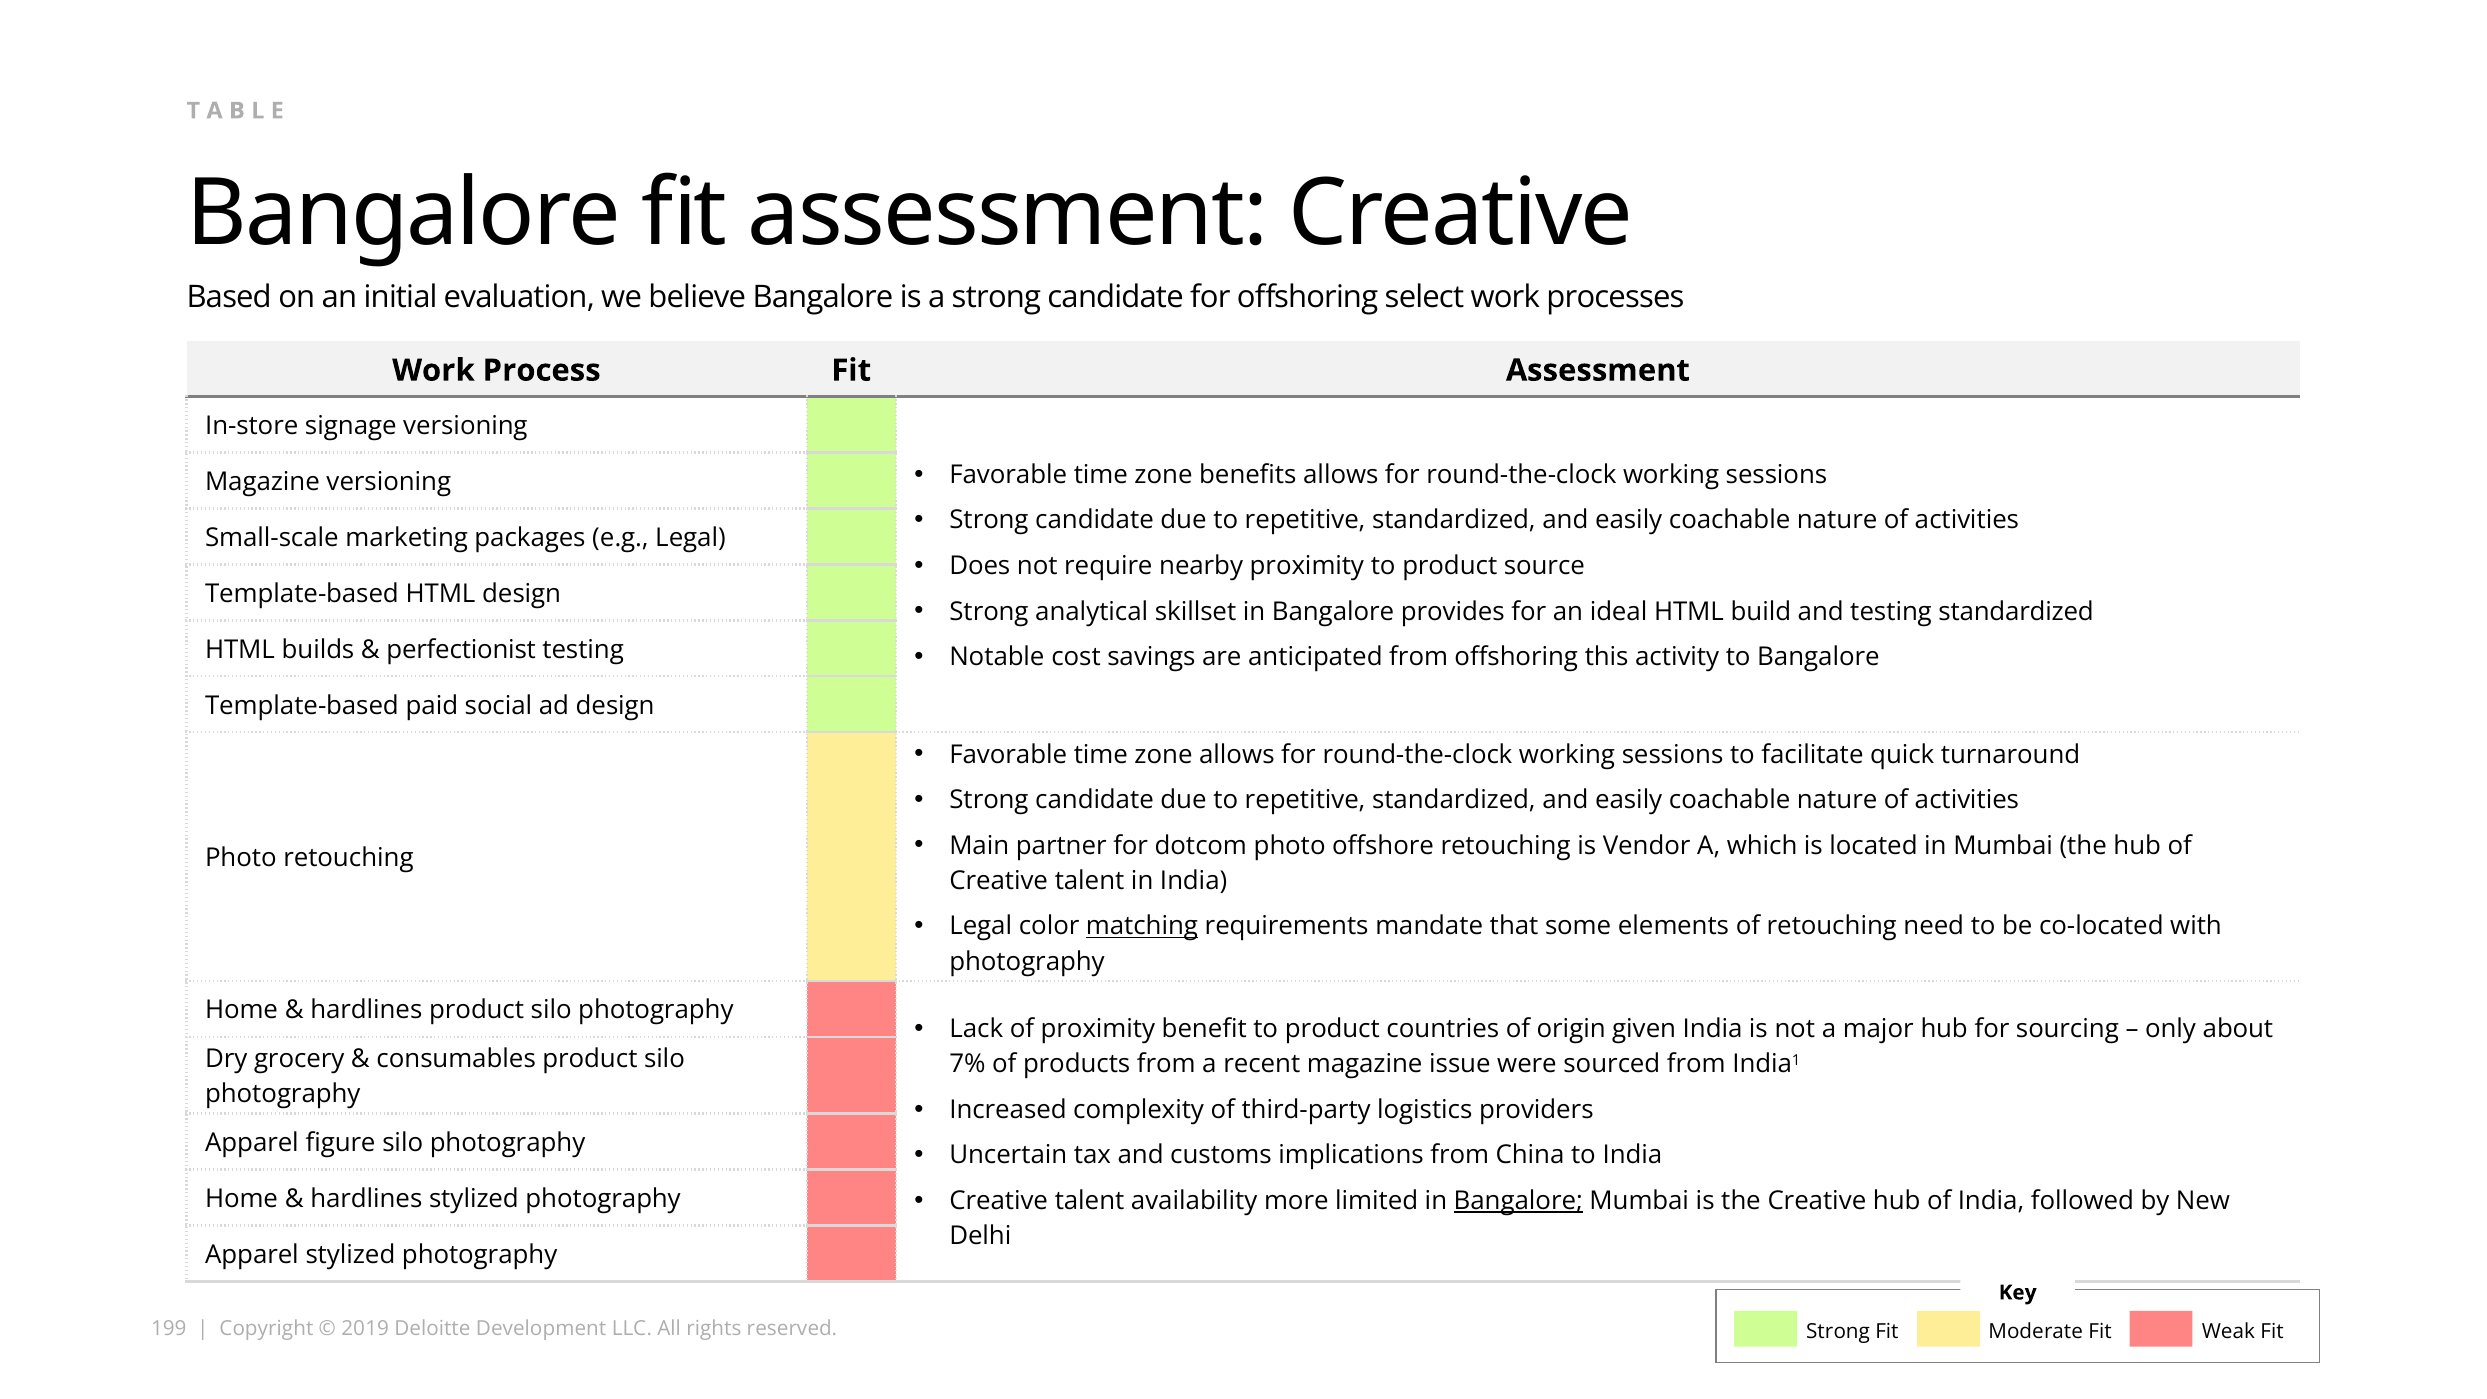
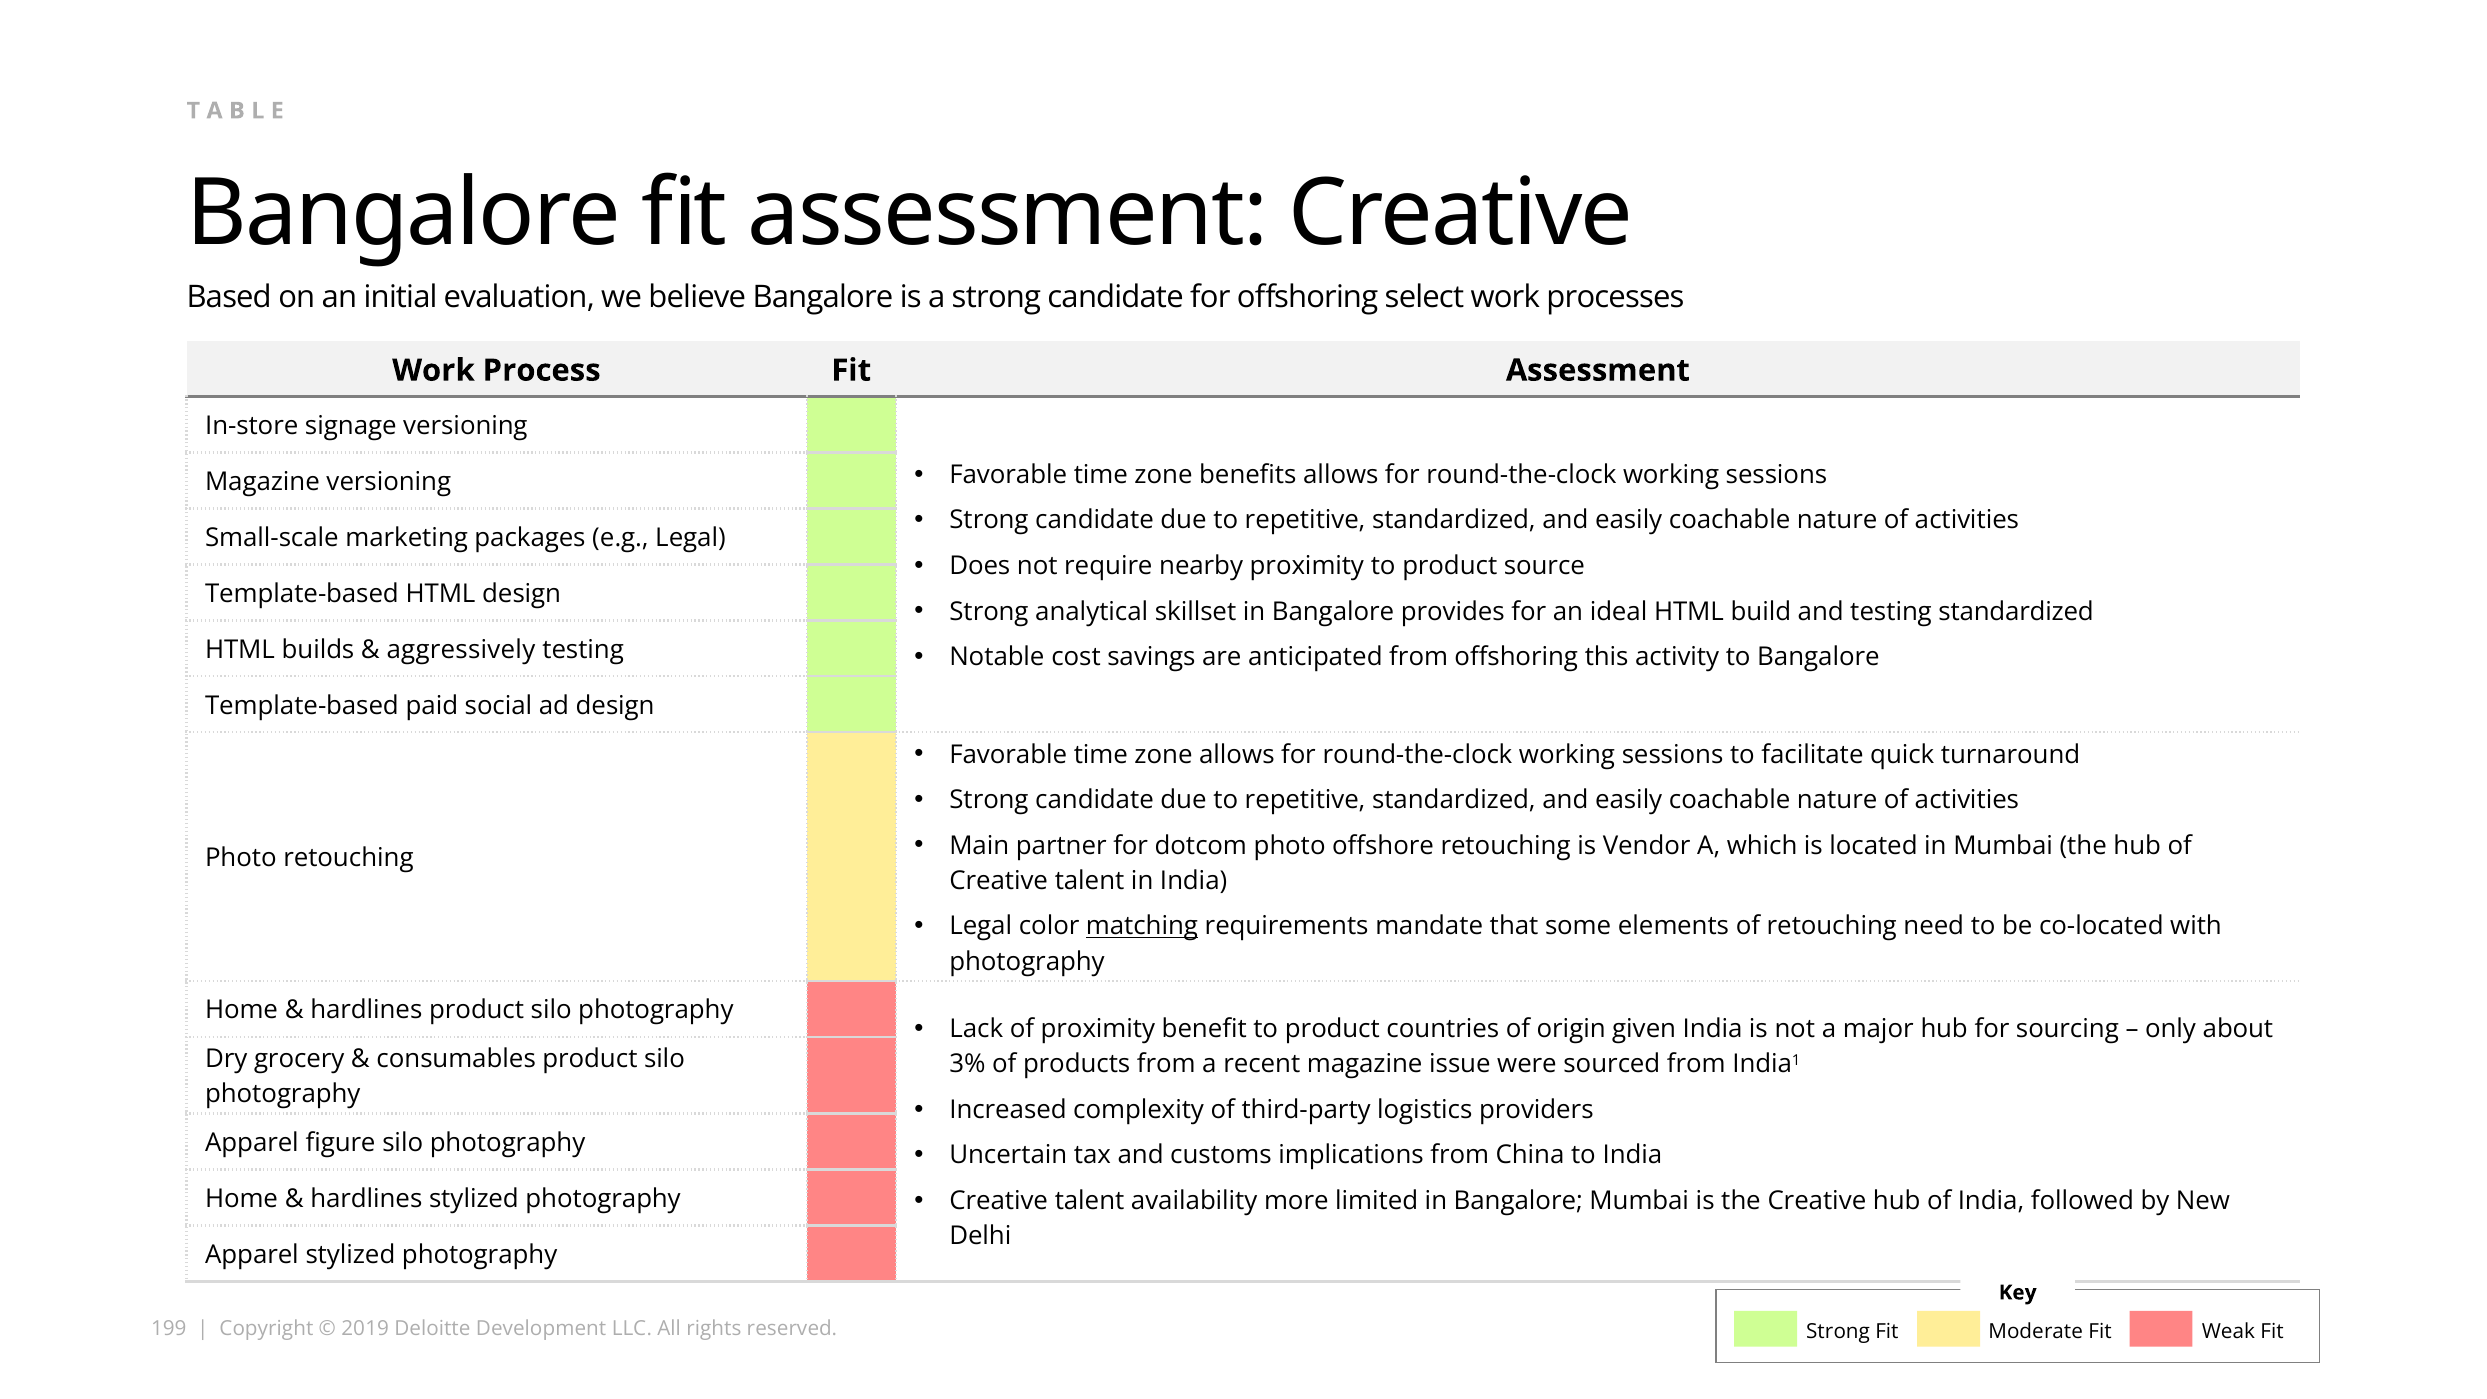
perfectionist: perfectionist -> aggressively
7%: 7% -> 3%
Bangalore at (1518, 1201) underline: present -> none
